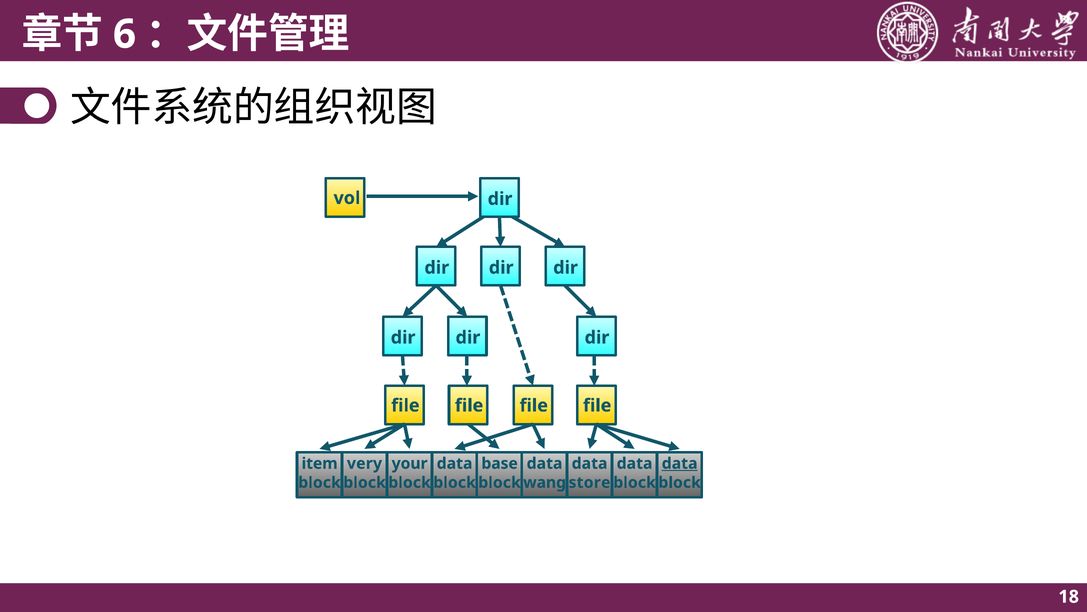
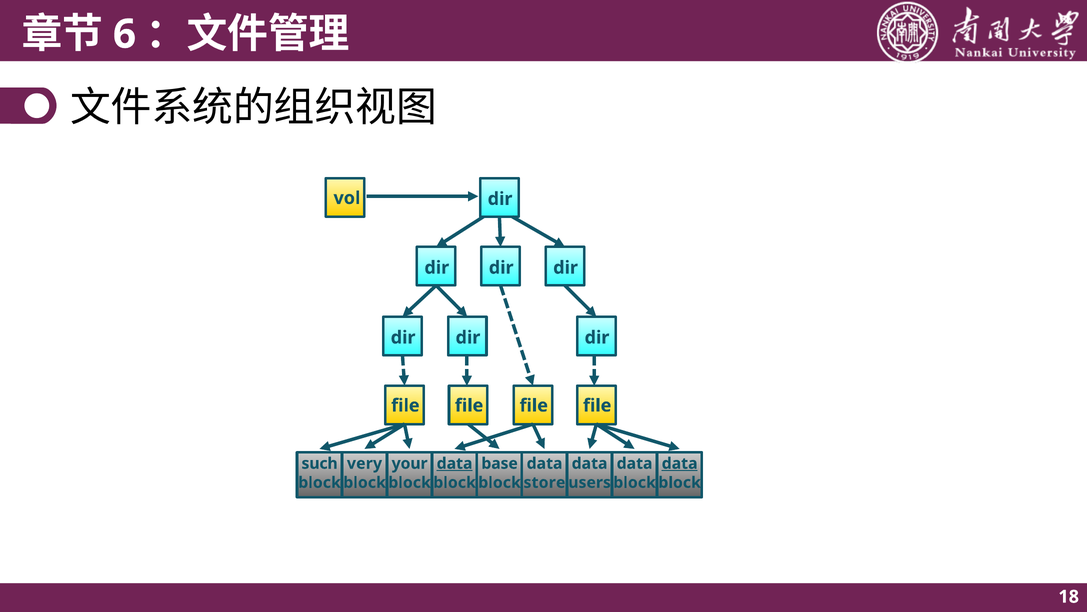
item: item -> such
data at (455, 463) underline: none -> present
wang: wang -> store
store: store -> users
